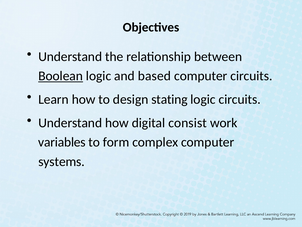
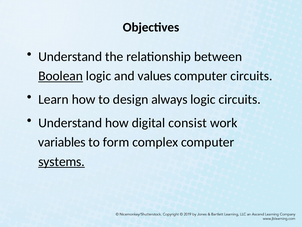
based: based -> values
stating: stating -> always
systems underline: none -> present
